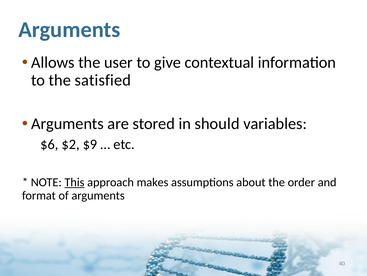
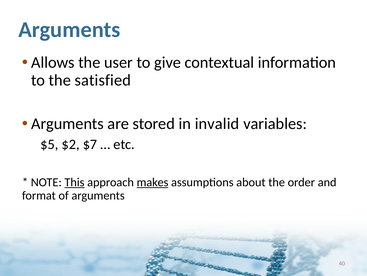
should: should -> invalid
$6: $6 -> $5
$9: $9 -> $7
makes underline: none -> present
